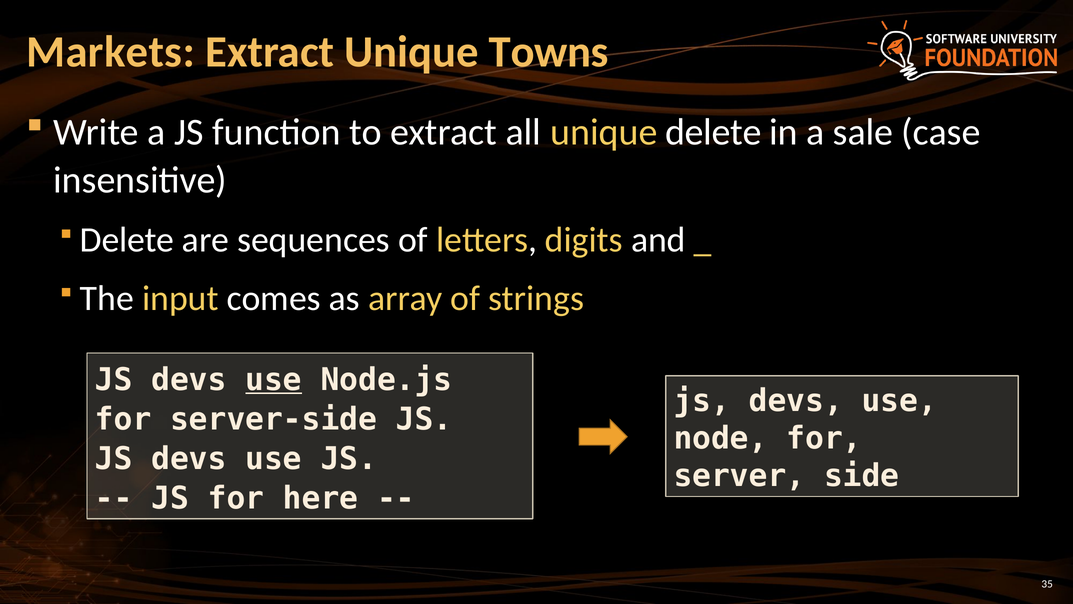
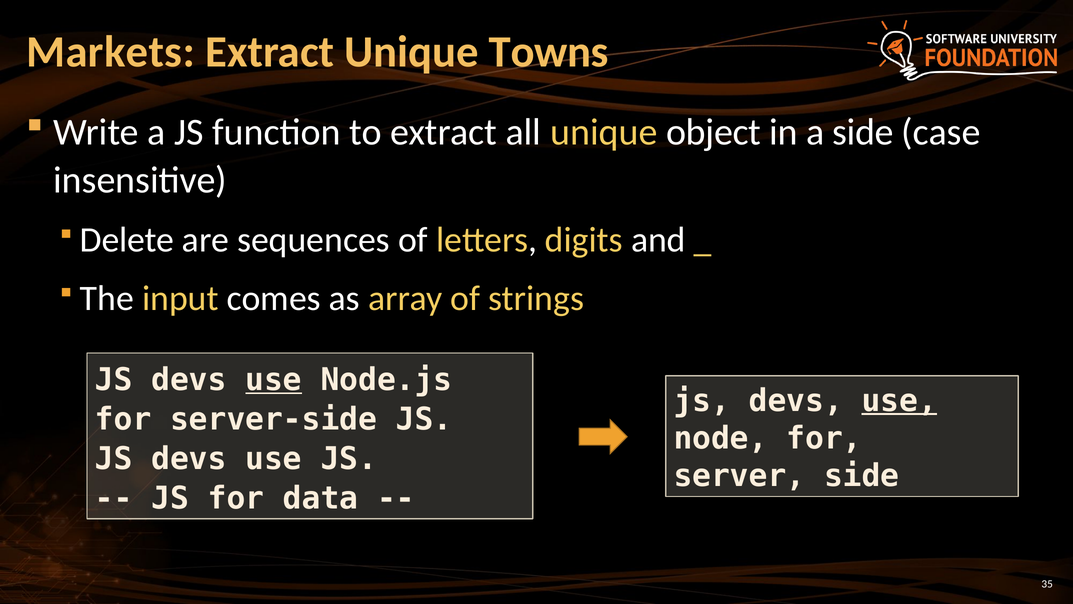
unique delete: delete -> object
a sale: sale -> side
use at (899, 400) underline: none -> present
here: here -> data
